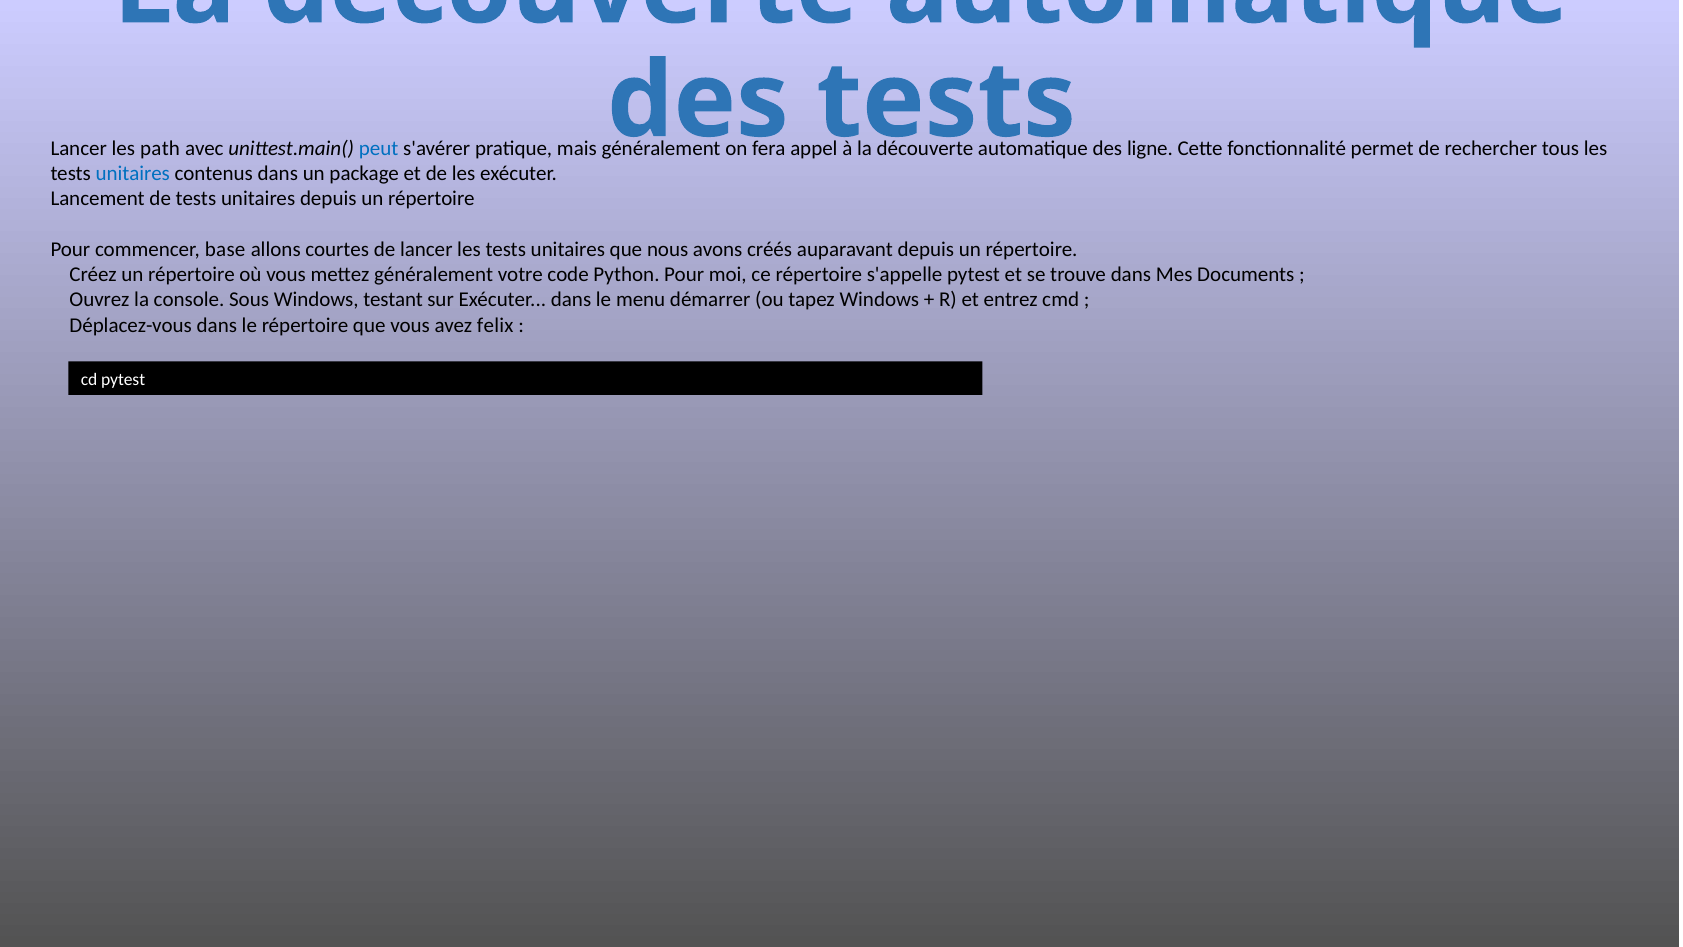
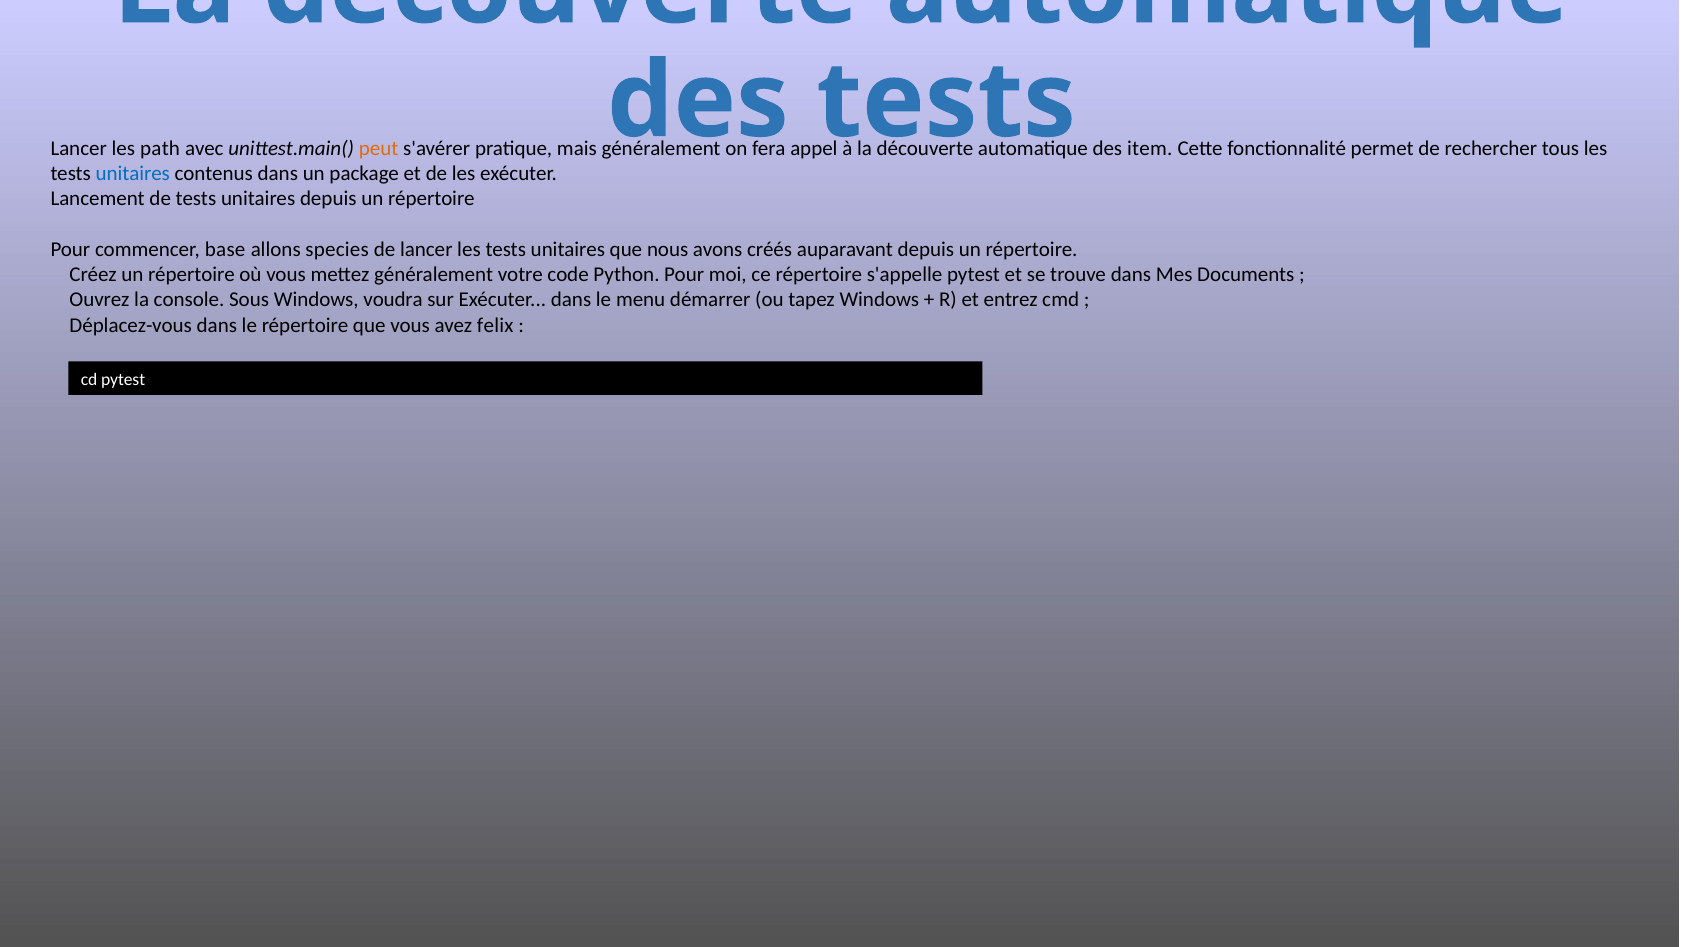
peut colour: blue -> orange
ligne: ligne -> item
courtes: courtes -> species
testant: testant -> voudra
